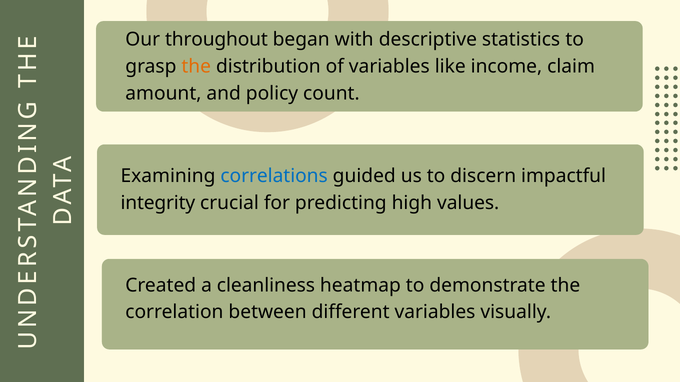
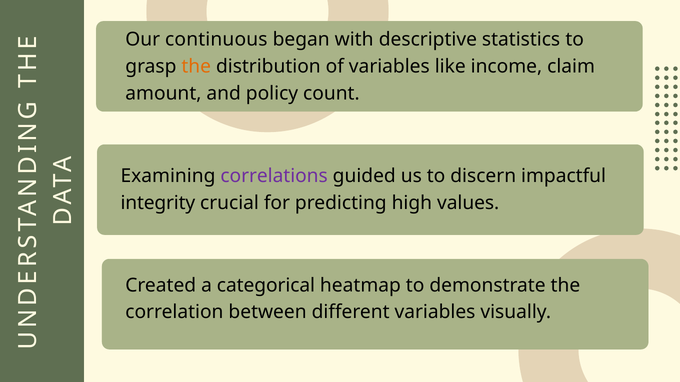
throughout: throughout -> continuous
correlations colour: blue -> purple
cleanliness: cleanliness -> categorical
